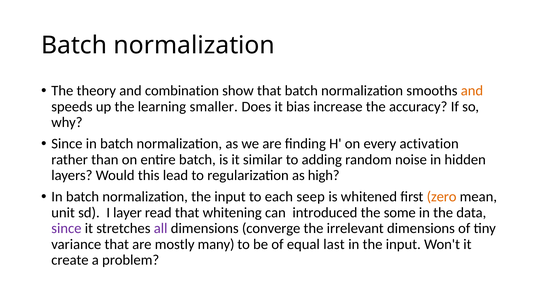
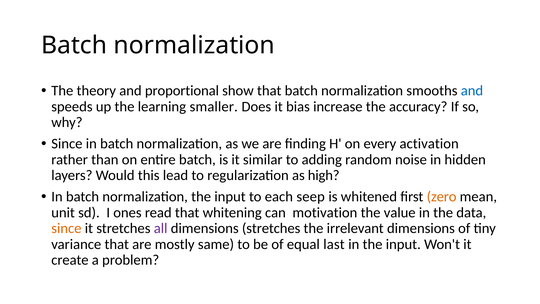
combination: combination -> proportional
and at (472, 91) colour: orange -> blue
layer: layer -> ones
introduced: introduced -> motivation
some: some -> value
since at (66, 228) colour: purple -> orange
dimensions converge: converge -> stretches
many: many -> same
